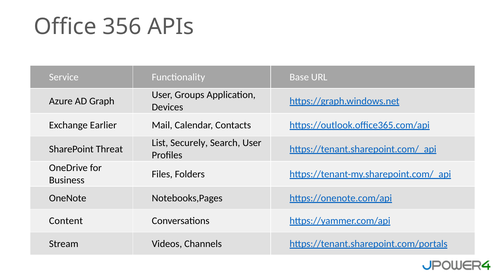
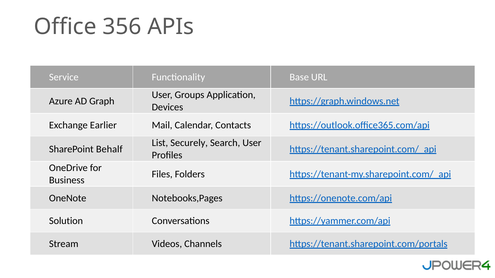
Threat: Threat -> Behalf
Content: Content -> Solution
